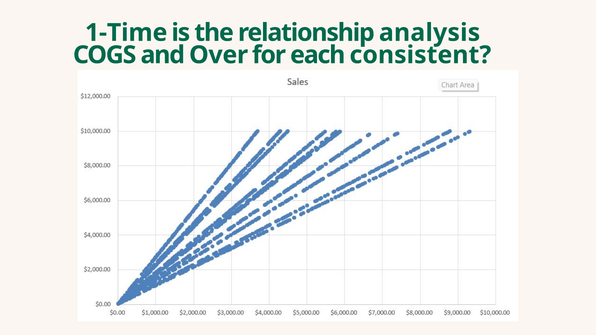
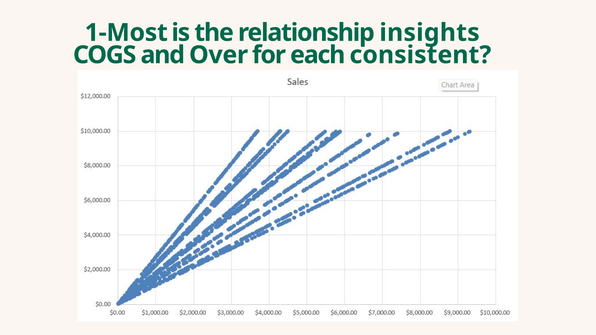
1-Time: 1-Time -> 1-Most
analysis: analysis -> insights
